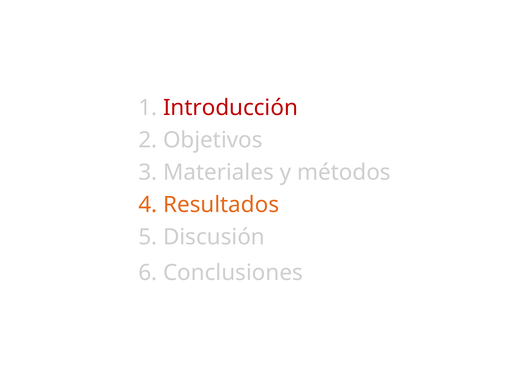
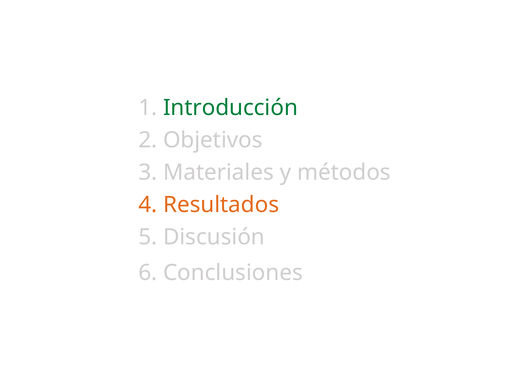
Introducción colour: red -> green
